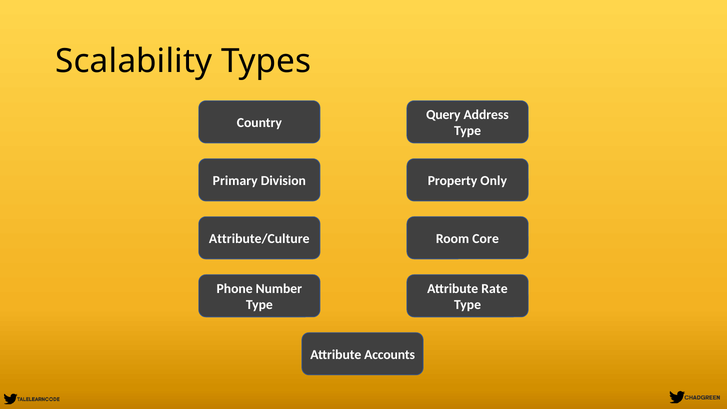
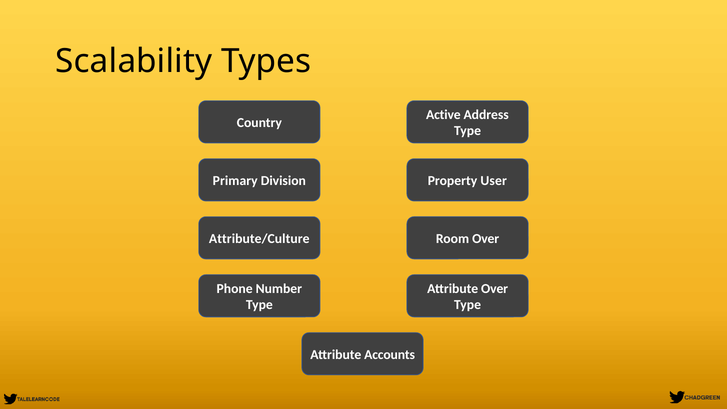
Query: Query -> Active
Only: Only -> User
Room Core: Core -> Over
Attribute Rate: Rate -> Over
